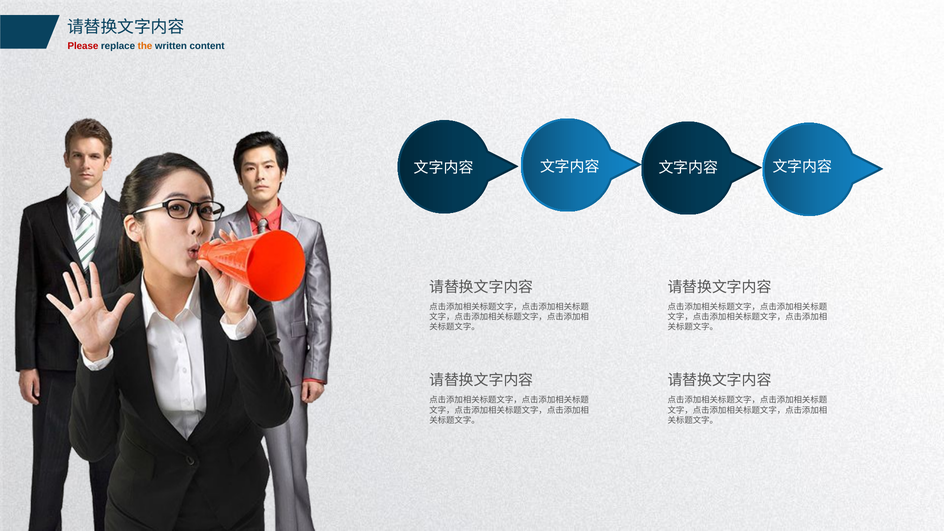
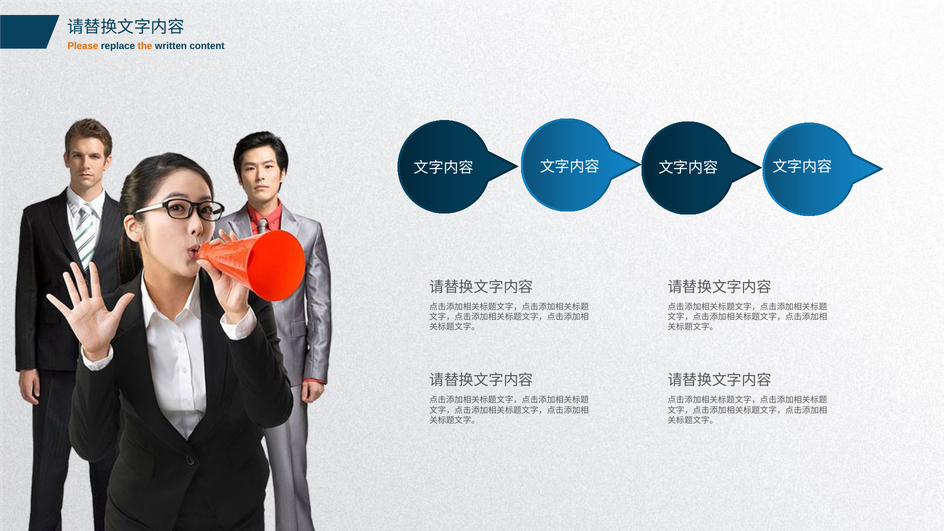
Please colour: red -> orange
